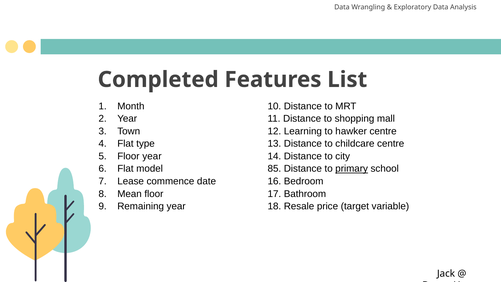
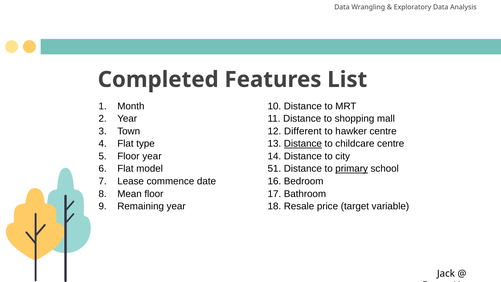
Learning: Learning -> Different
Distance at (303, 144) underline: none -> present
85: 85 -> 51
